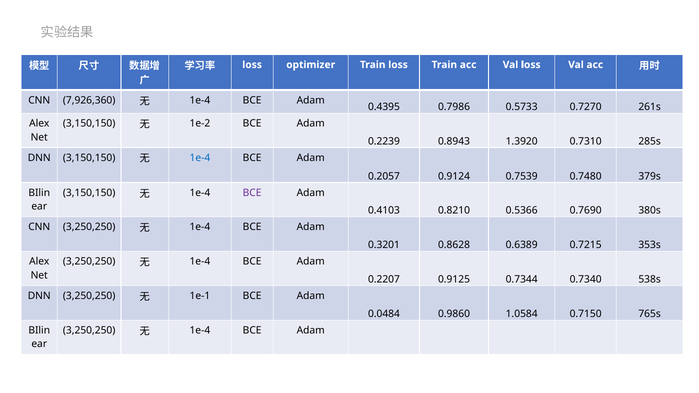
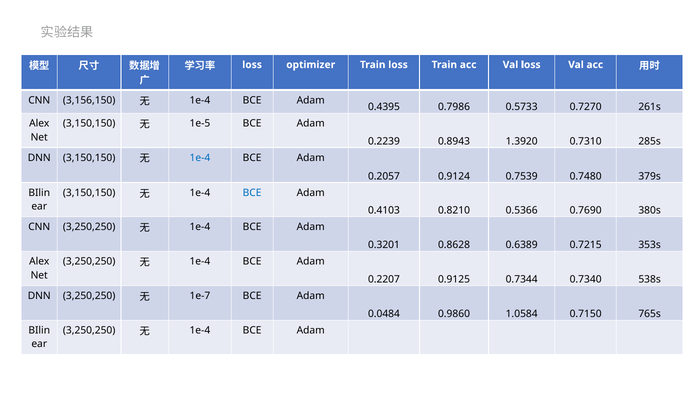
7,926,360: 7,926,360 -> 3,156,150
1e-2: 1e-2 -> 1e-5
BCE at (252, 193) colour: purple -> blue
1e-1: 1e-1 -> 1e-7
